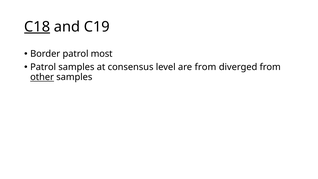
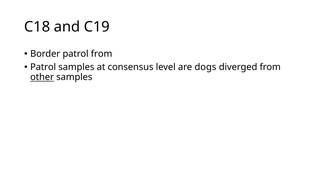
C18 underline: present -> none
patrol most: most -> from
are from: from -> dogs
